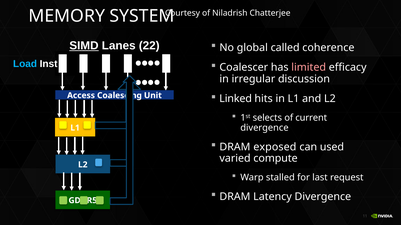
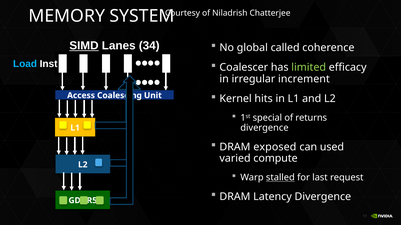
22: 22 -> 34
limited colour: pink -> light green
discussion: discussion -> increment
Linked: Linked -> Kernel
selects: selects -> special
current: current -> returns
stalled underline: none -> present
